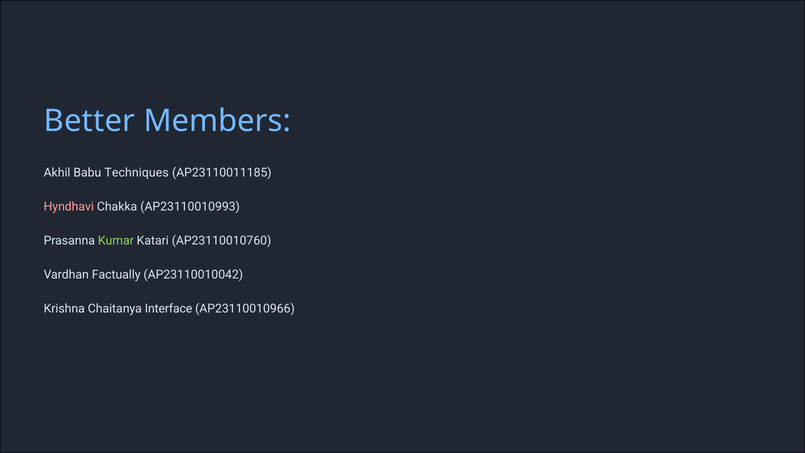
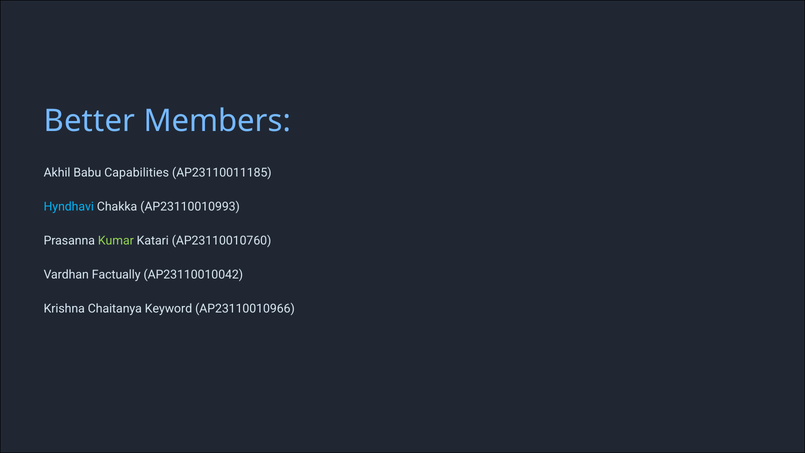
Techniques: Techniques -> Capabilities
Hyndhavi colour: pink -> light blue
Interface: Interface -> Keyword
